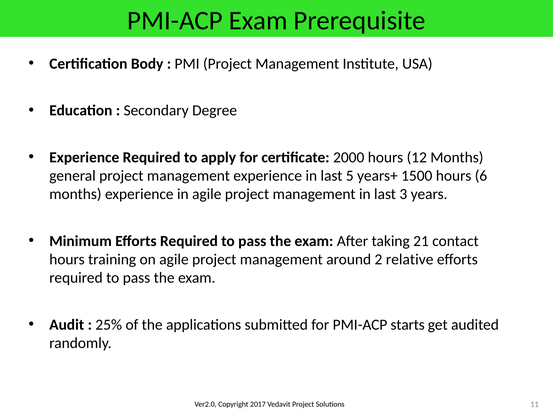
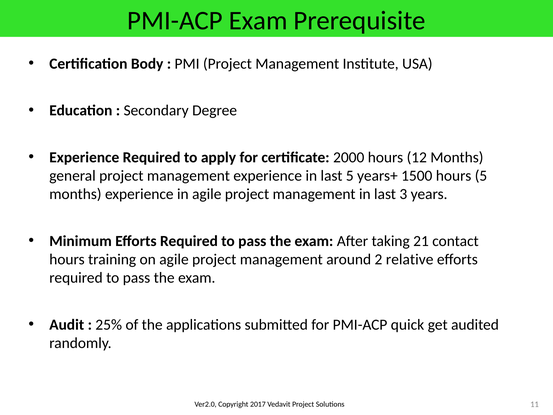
hours 6: 6 -> 5
starts: starts -> quick
